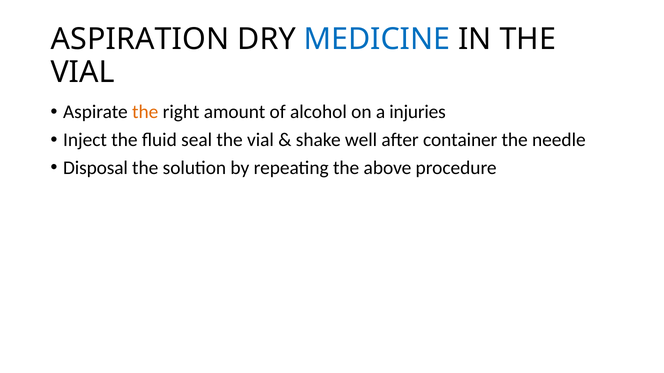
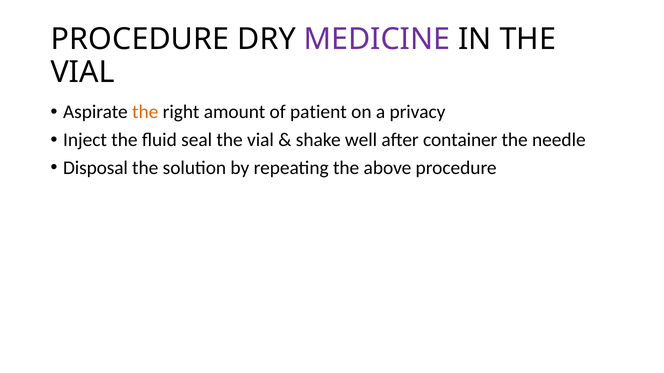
ASPIRATION at (140, 39): ASPIRATION -> PROCEDURE
MEDICINE colour: blue -> purple
alcohol: alcohol -> patient
injuries: injuries -> privacy
